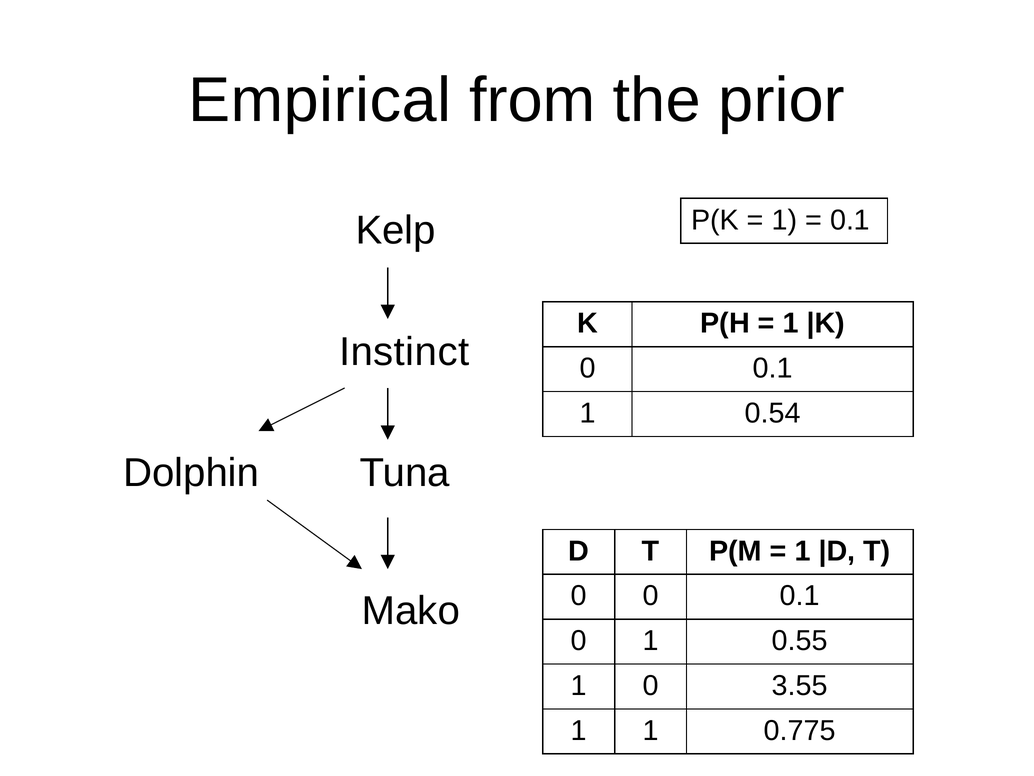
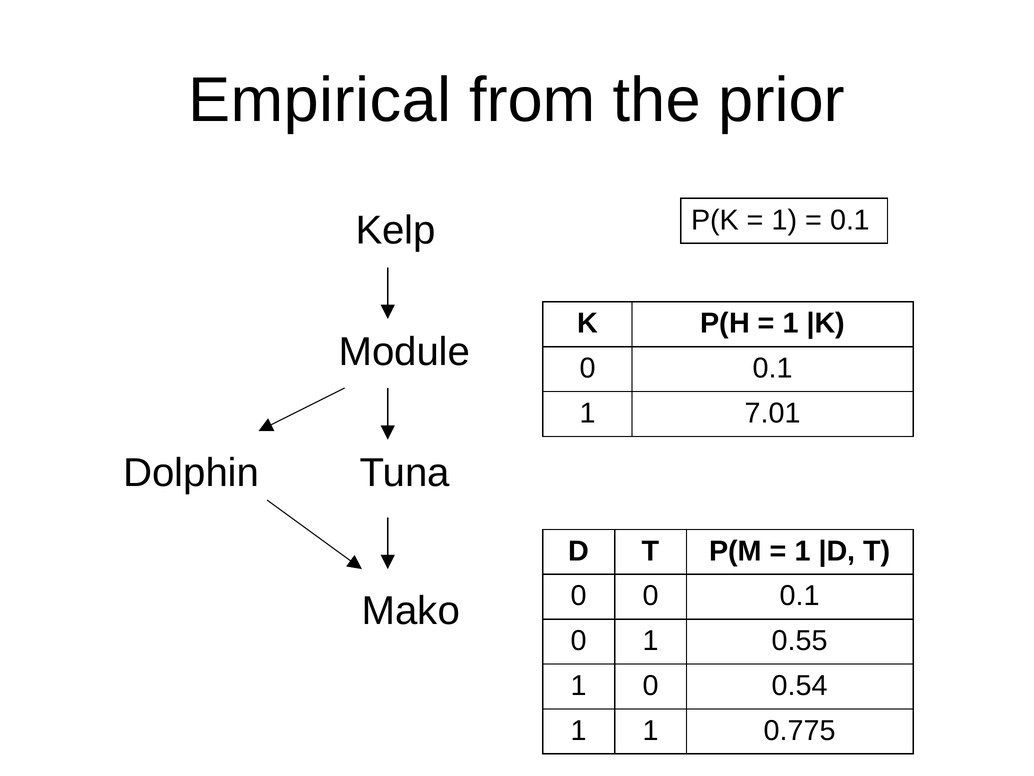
Instinct: Instinct -> Module
0.54: 0.54 -> 7.01
3.55: 3.55 -> 0.54
